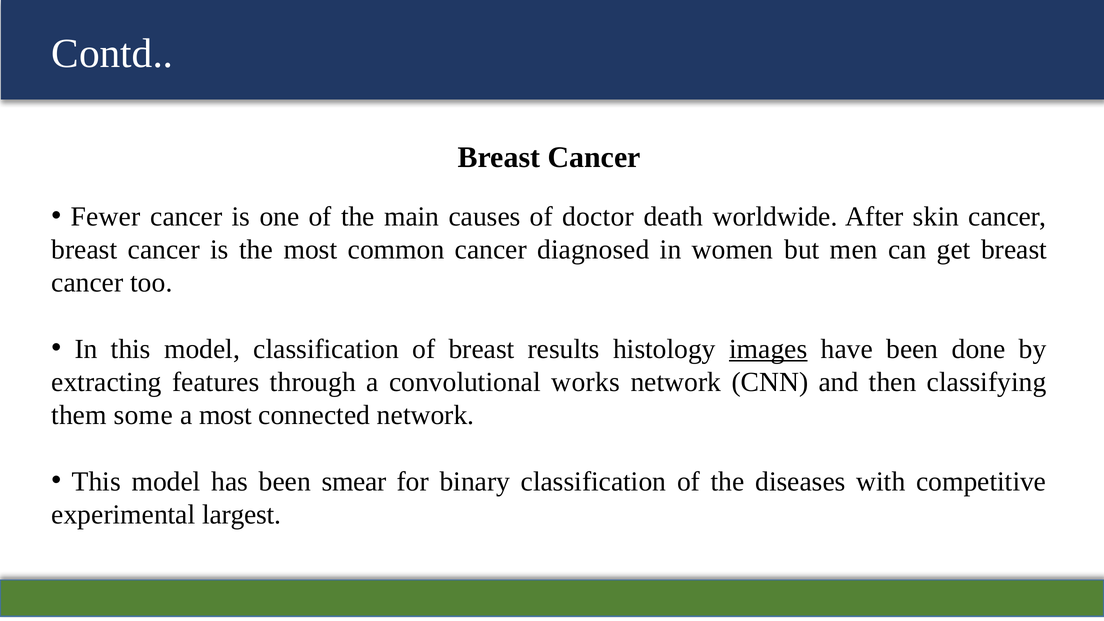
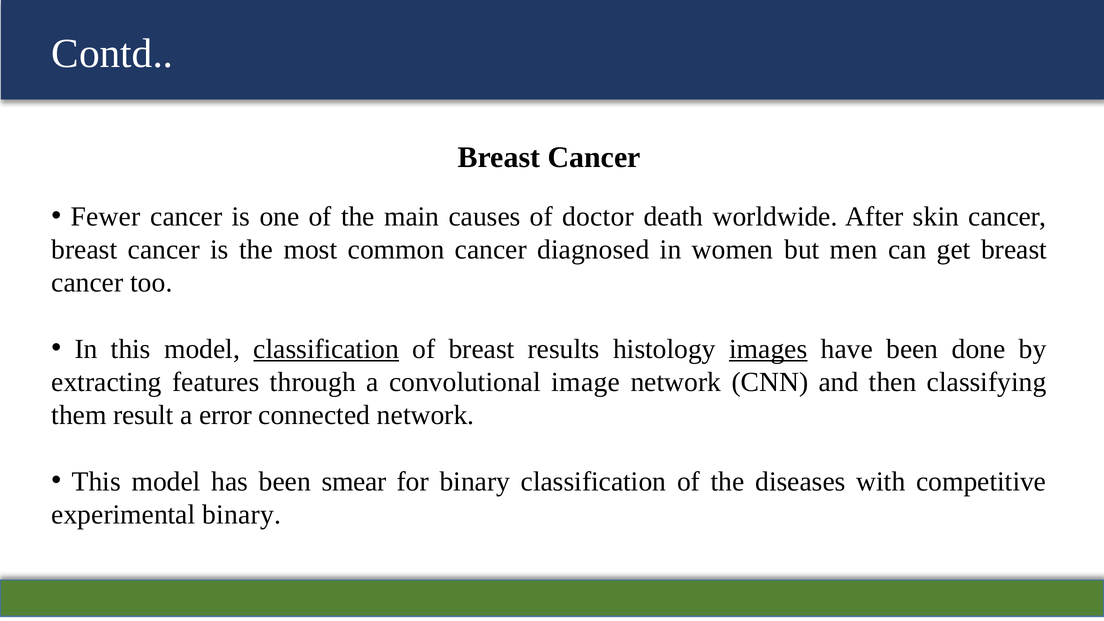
classification at (326, 349) underline: none -> present
works: works -> image
some: some -> result
a most: most -> error
experimental largest: largest -> binary
